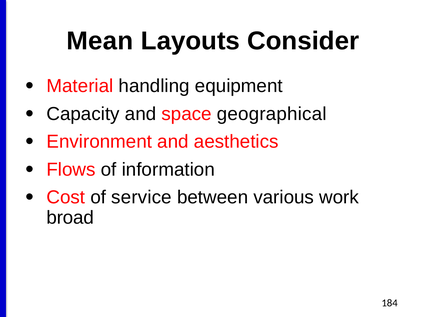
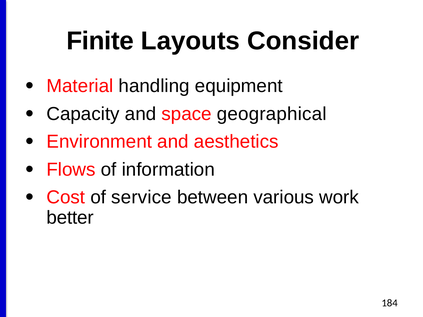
Mean: Mean -> Finite
broad: broad -> better
